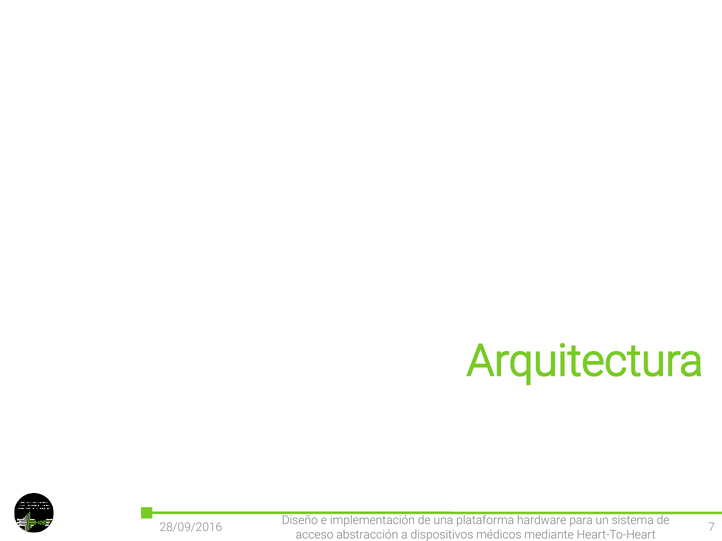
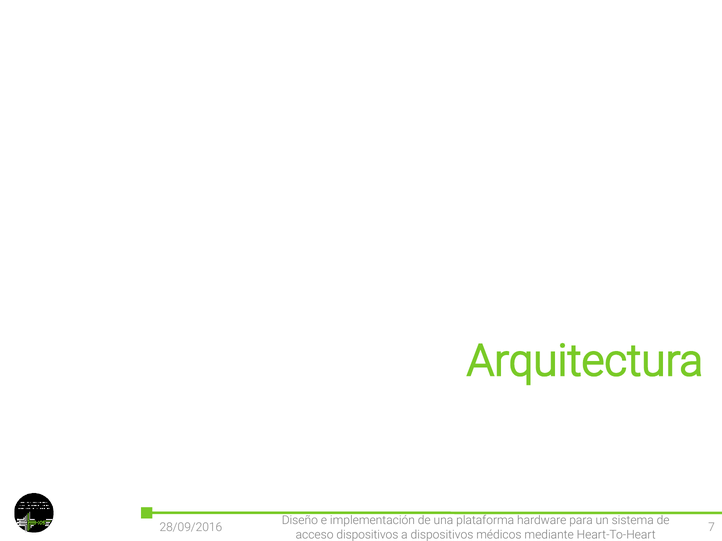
acceso abstracción: abstracción -> dispositivos
